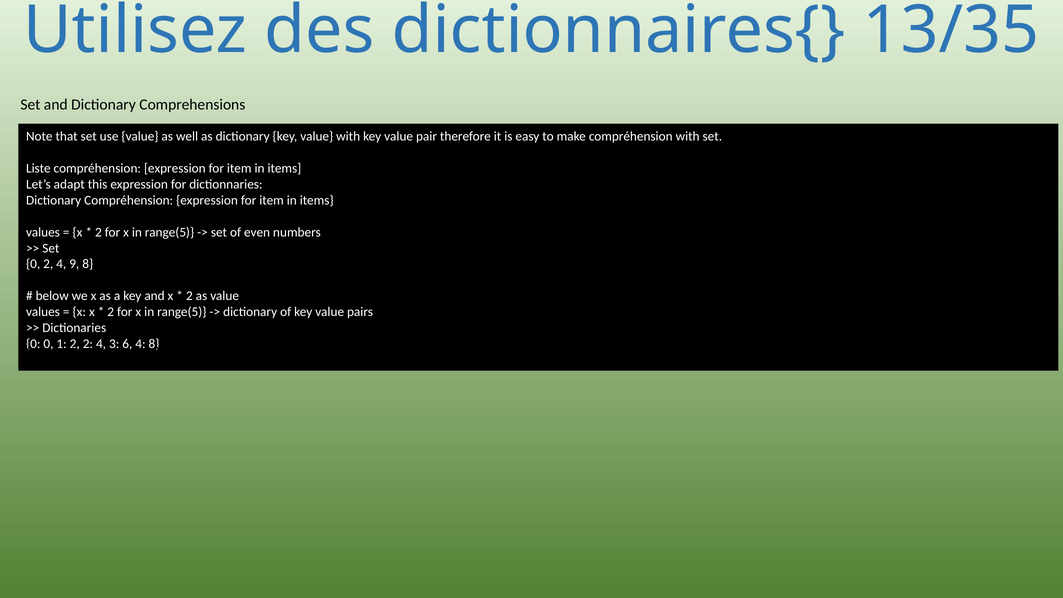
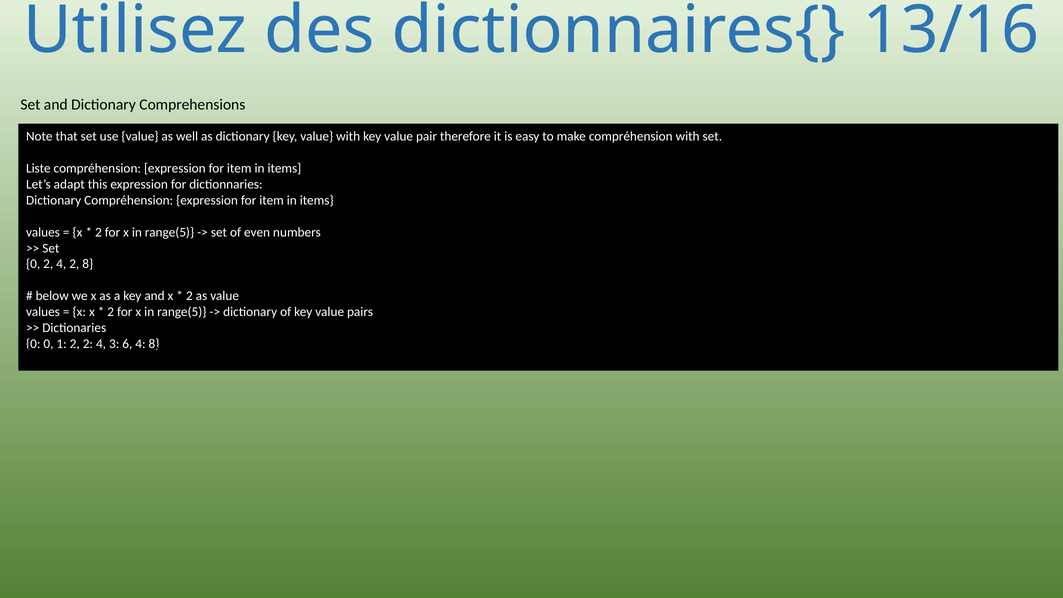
13/35: 13/35 -> 13/16
4 9: 9 -> 2
